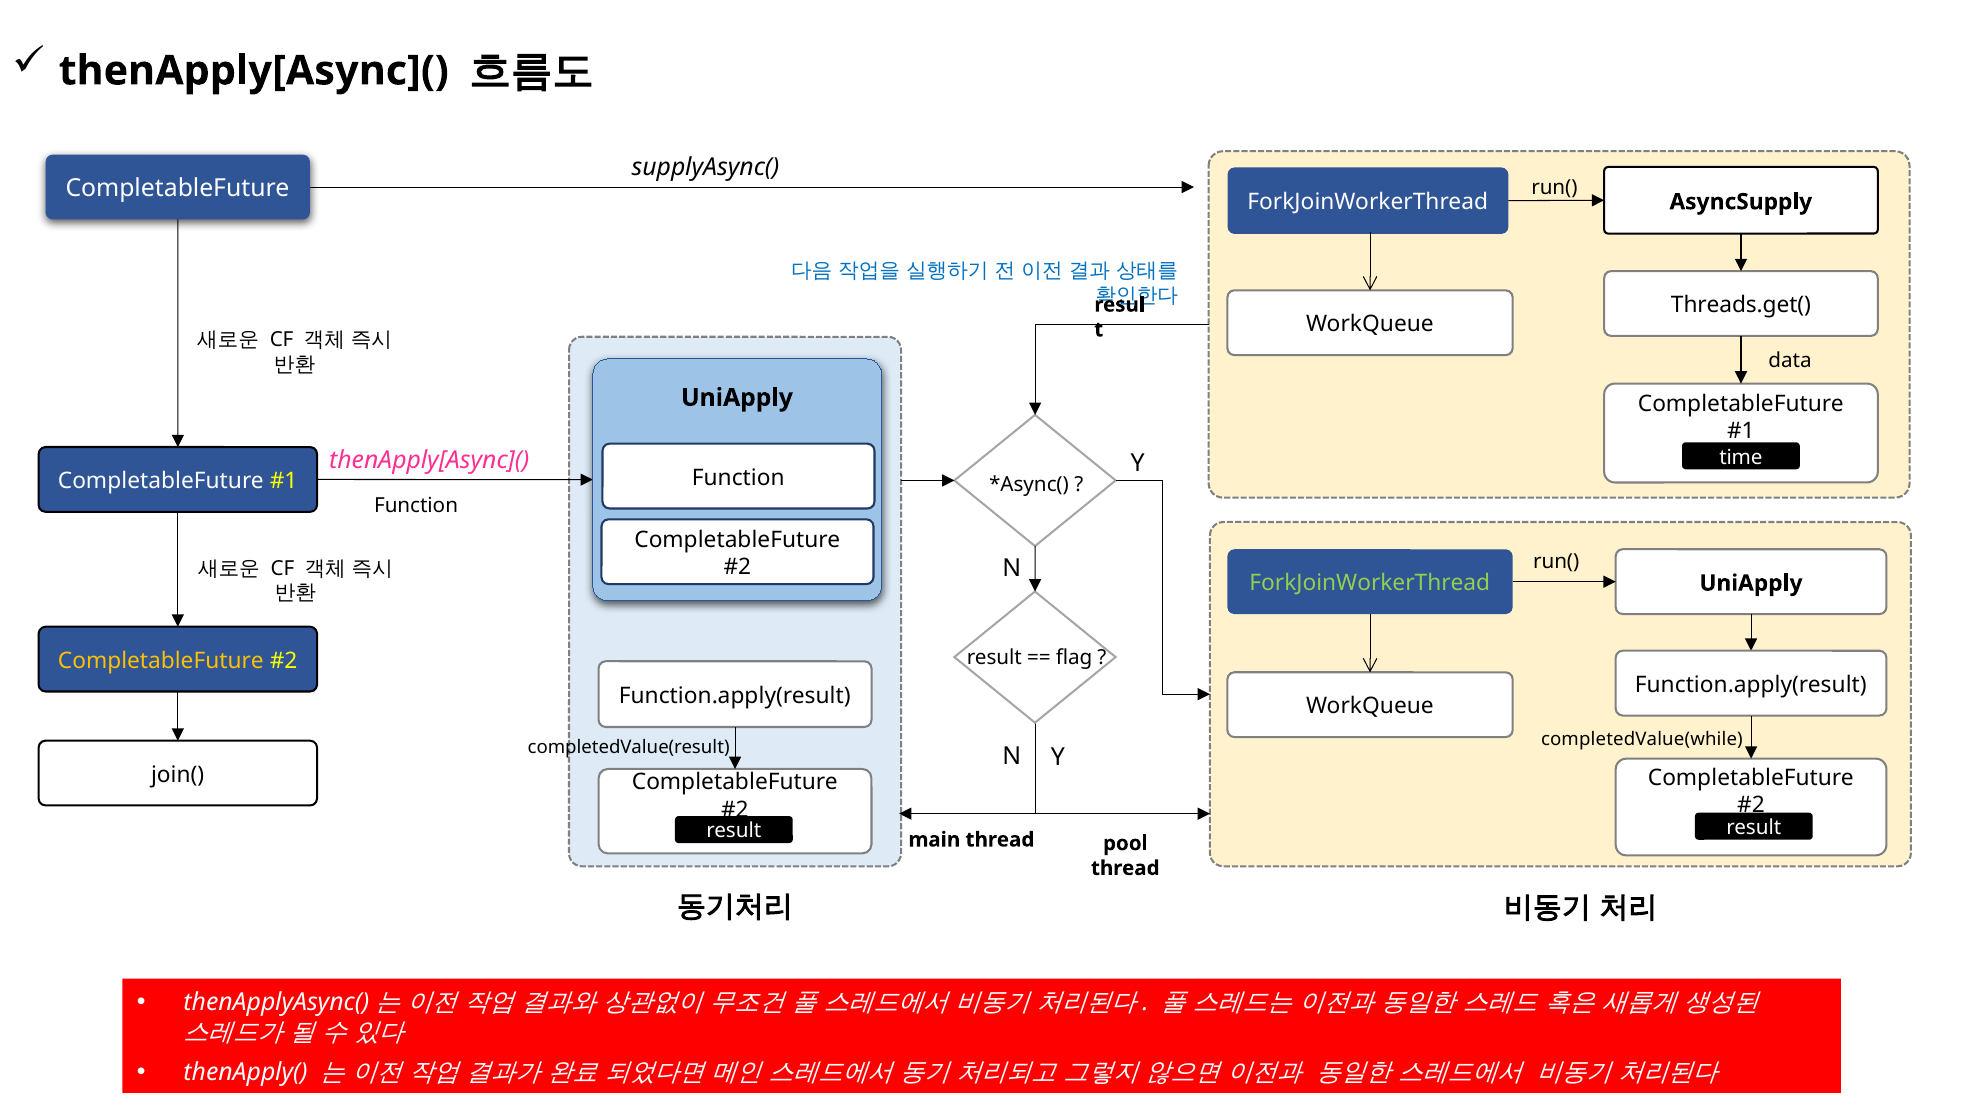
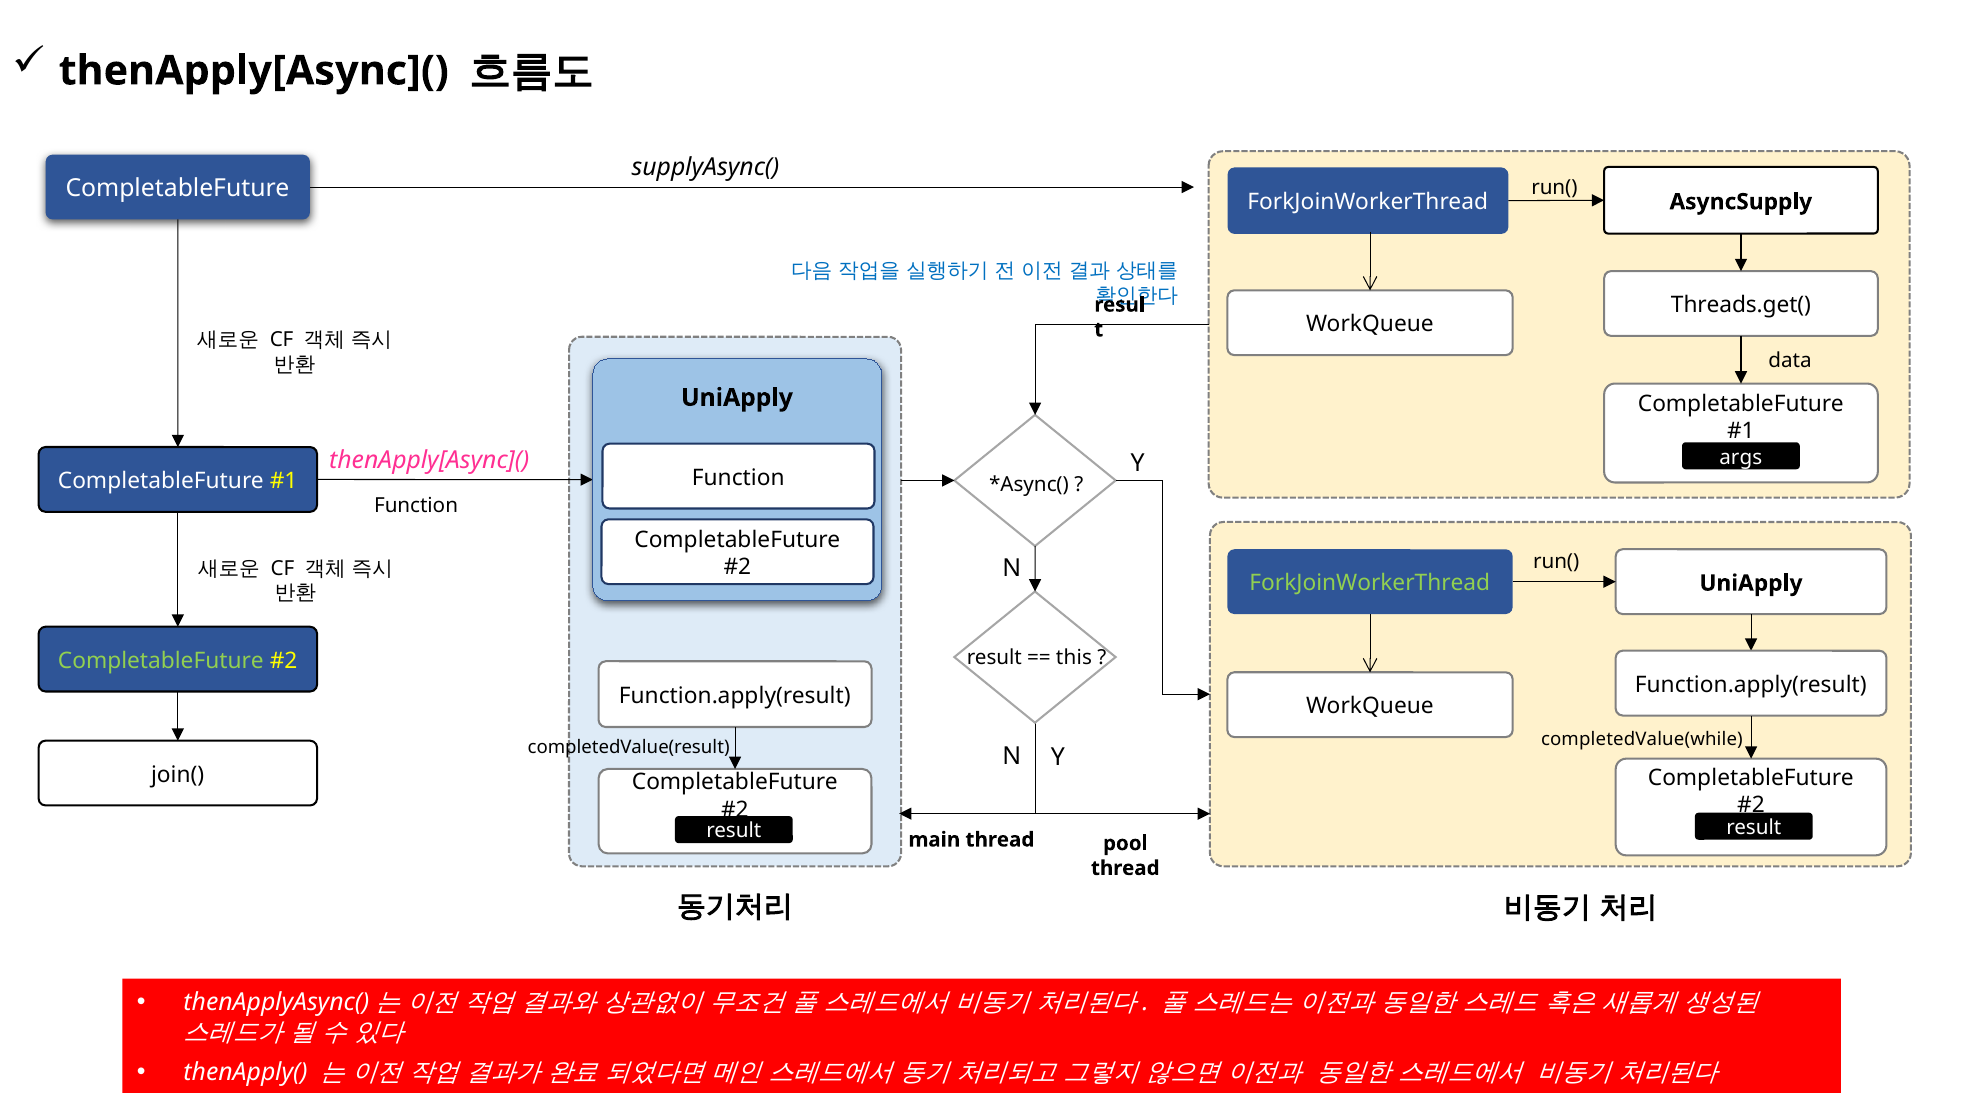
time: time -> args
flag: flag -> this
CompletableFuture at (161, 661) colour: yellow -> light green
